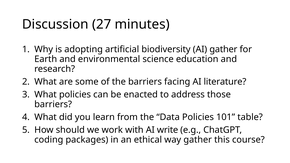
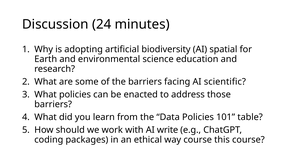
27: 27 -> 24
AI gather: gather -> spatial
literature: literature -> scientific
way gather: gather -> course
